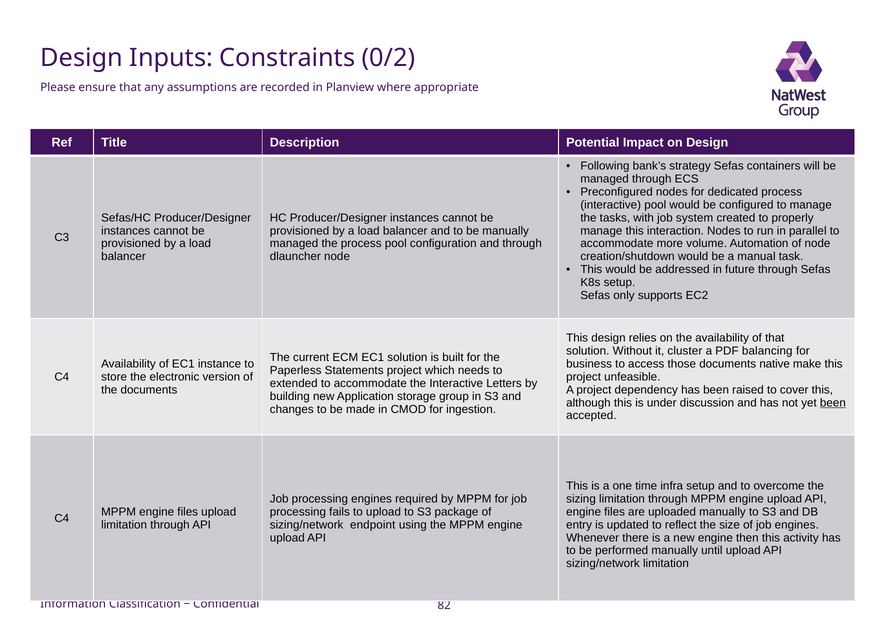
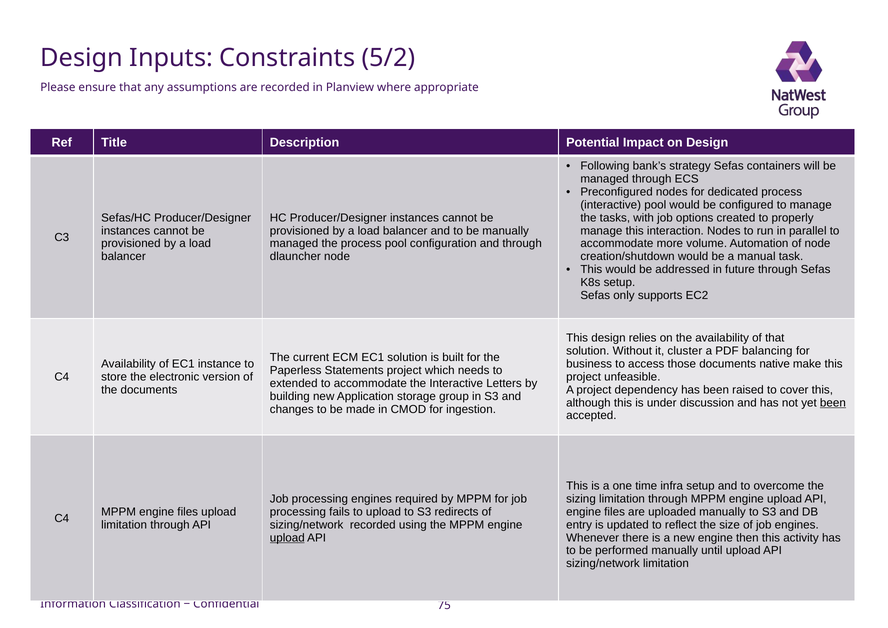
0/2: 0/2 -> 5/2
system: system -> options
package: package -> redirects
sizing/network endpoint: endpoint -> recorded
upload at (287, 538) underline: none -> present
82: 82 -> 75
